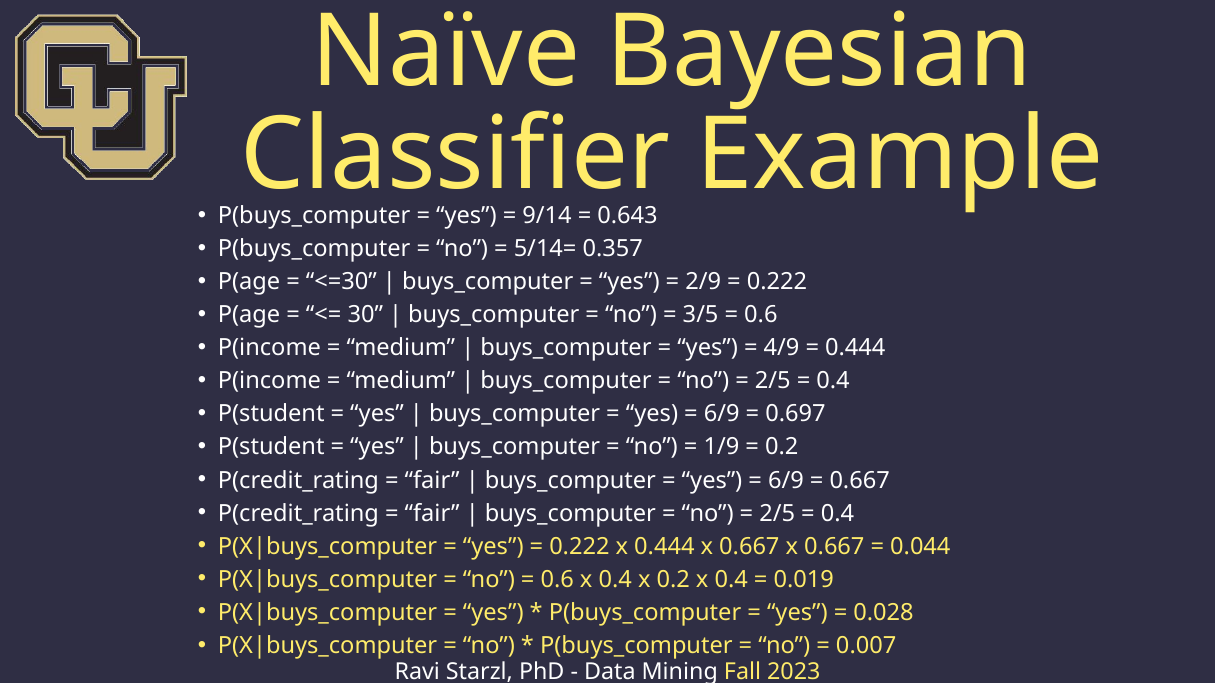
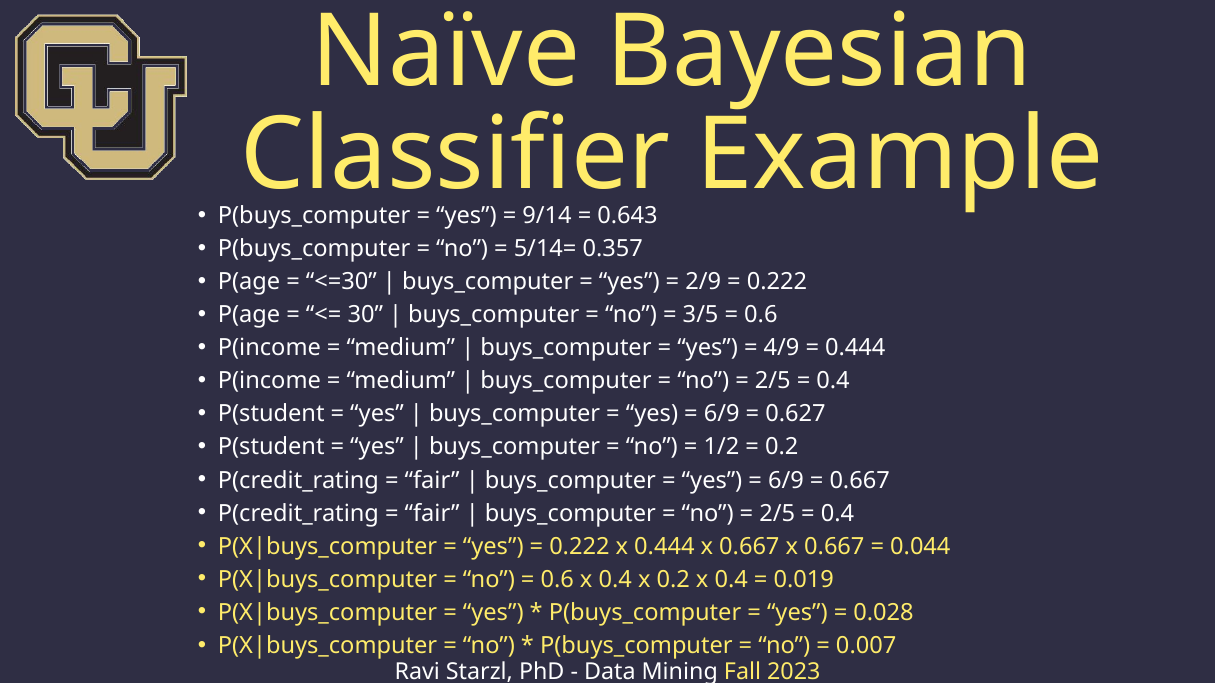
0.697: 0.697 -> 0.627
1/9: 1/9 -> 1/2
